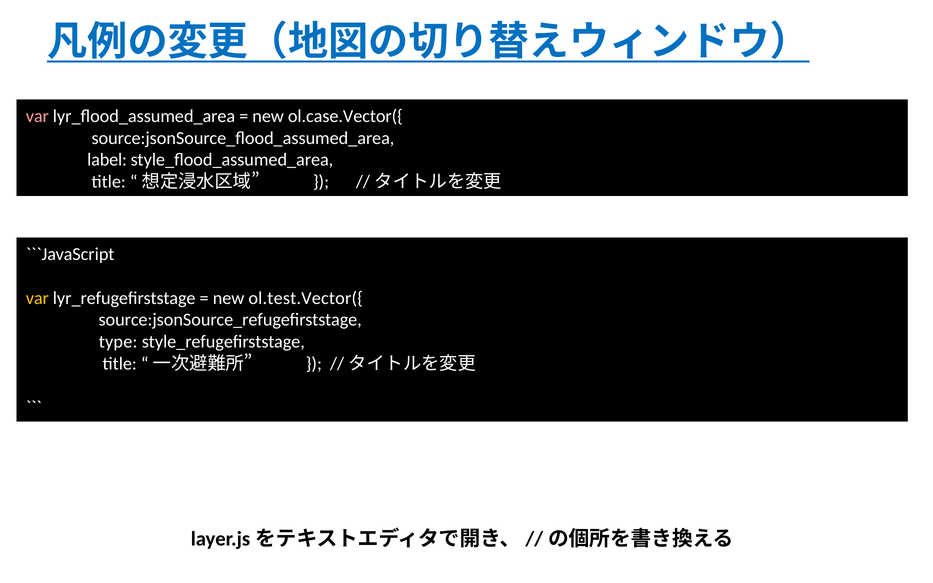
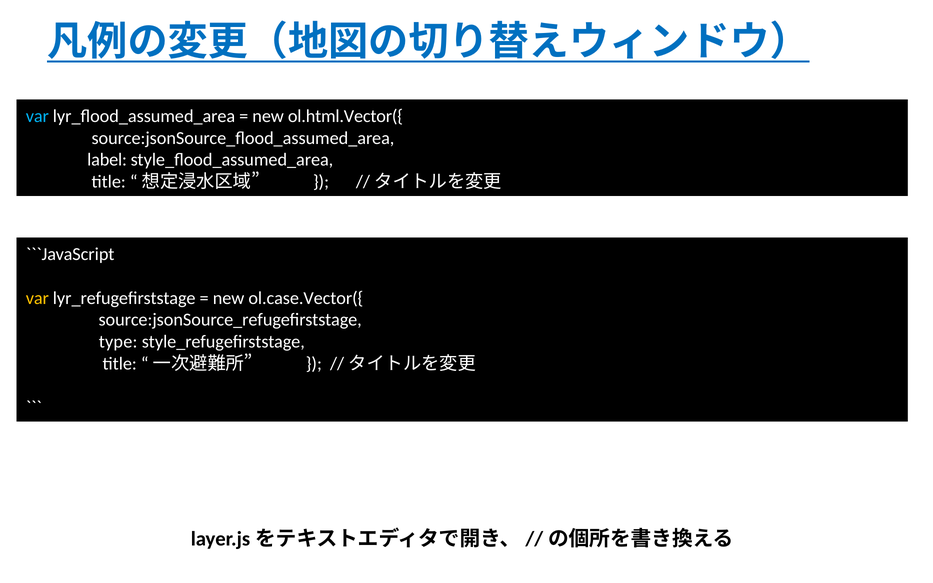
var at (37, 116) colour: pink -> light blue
ol.case.Vector({: ol.case.Vector({ -> ol.html.Vector({
ol.test.Vector({: ol.test.Vector({ -> ol.case.Vector({
